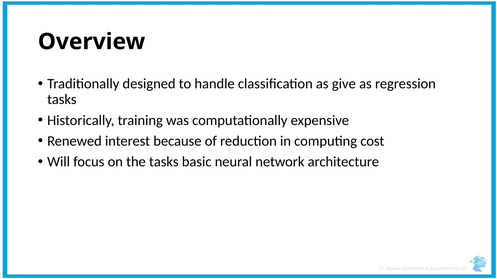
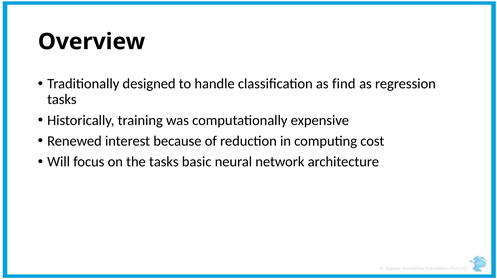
give: give -> find
